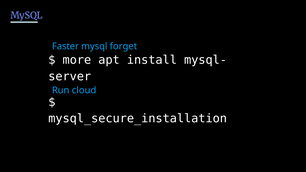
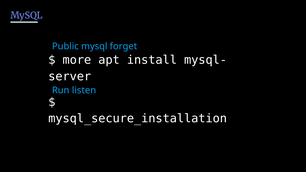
Faster: Faster -> Public
cloud: cloud -> listen
